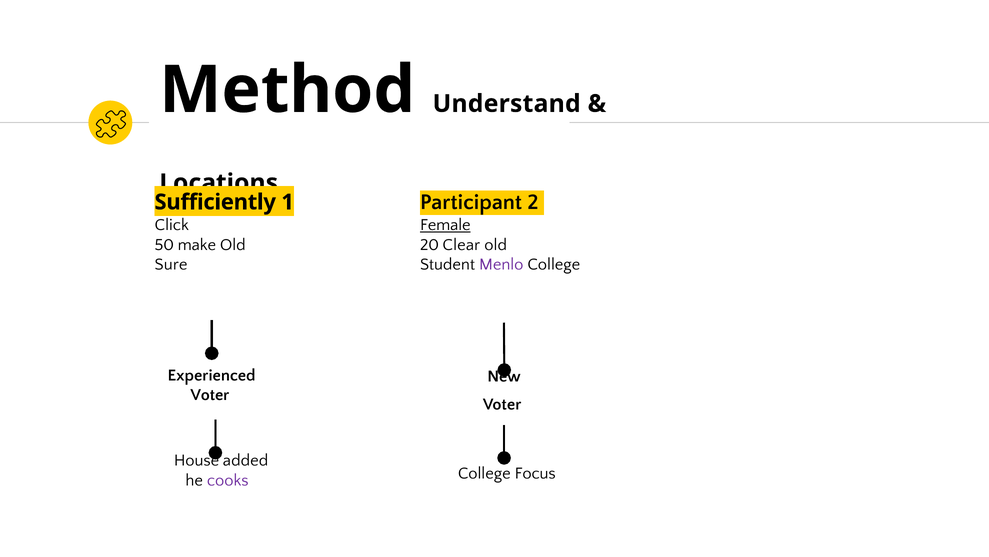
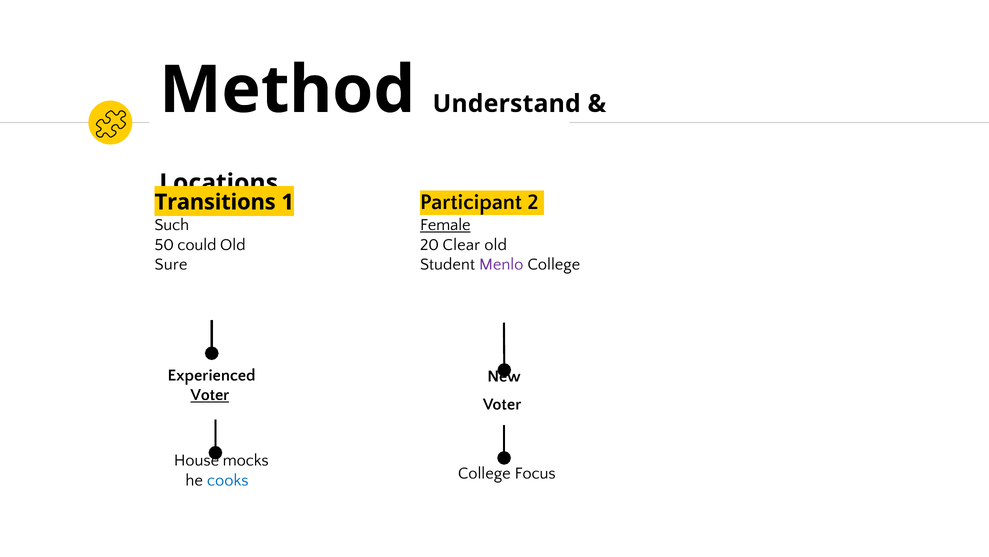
Sufficiently: Sufficiently -> Transitions
Click: Click -> Such
make: make -> could
Voter at (210, 394) underline: none -> present
added: added -> mocks
cooks colour: purple -> blue
